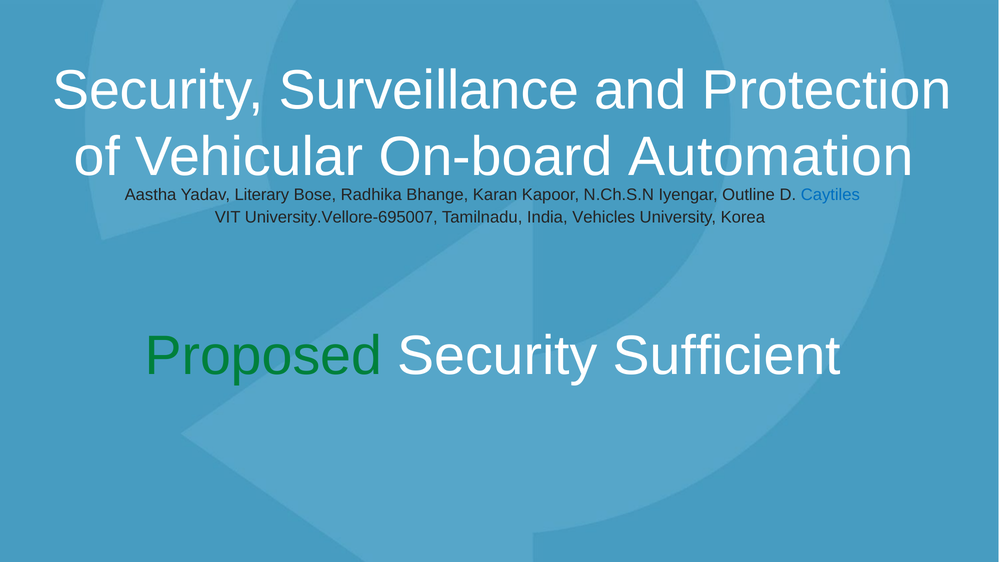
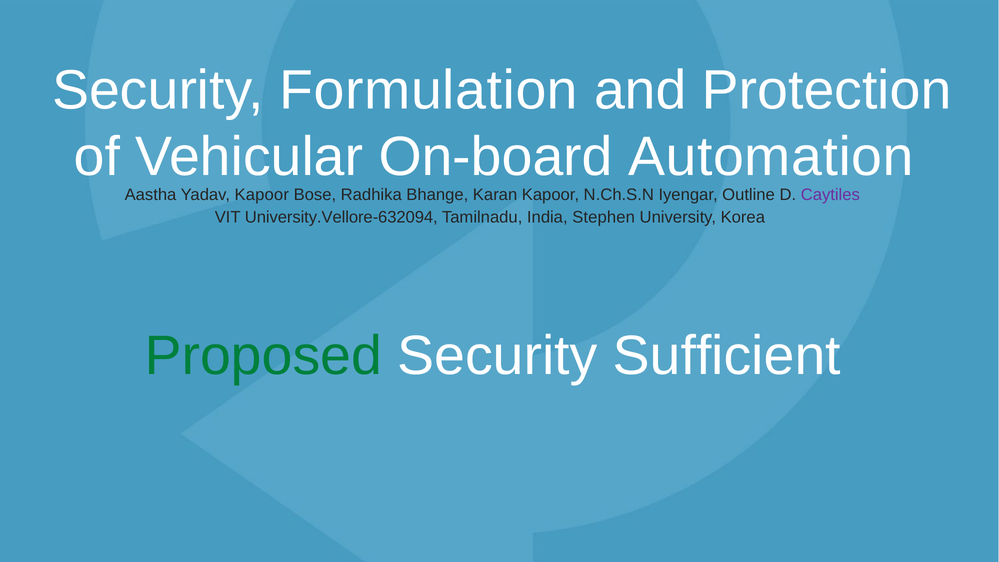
Surveillance: Surveillance -> Formulation
Yadav Literary: Literary -> Kapoor
Caytiles colour: blue -> purple
University.Vellore-695007: University.Vellore-695007 -> University.Vellore-632094
Vehicles: Vehicles -> Stephen
